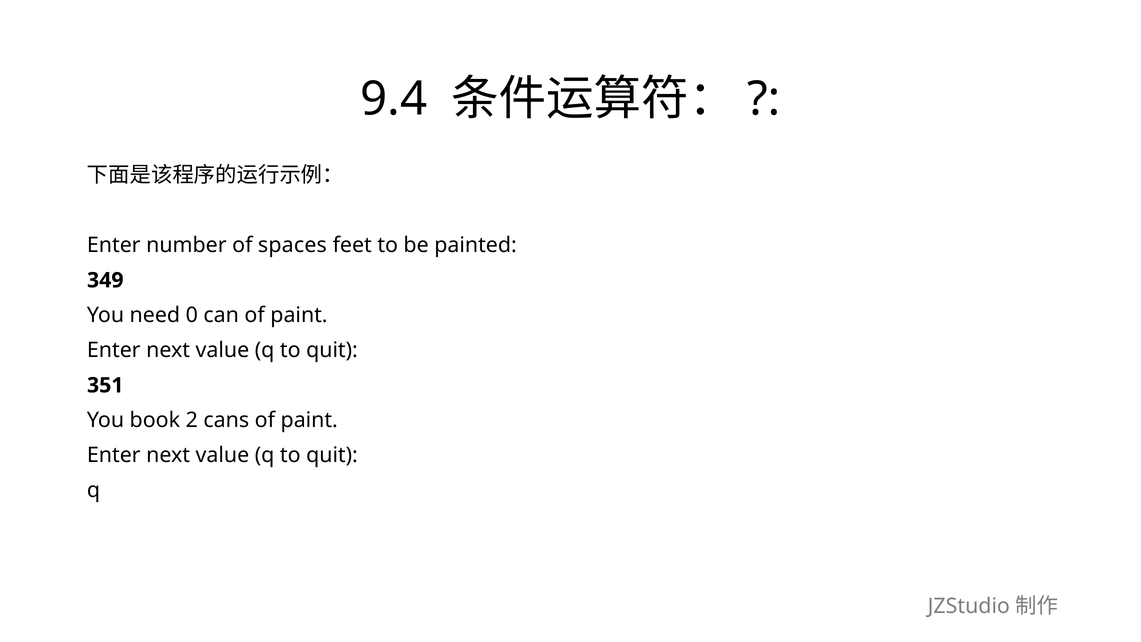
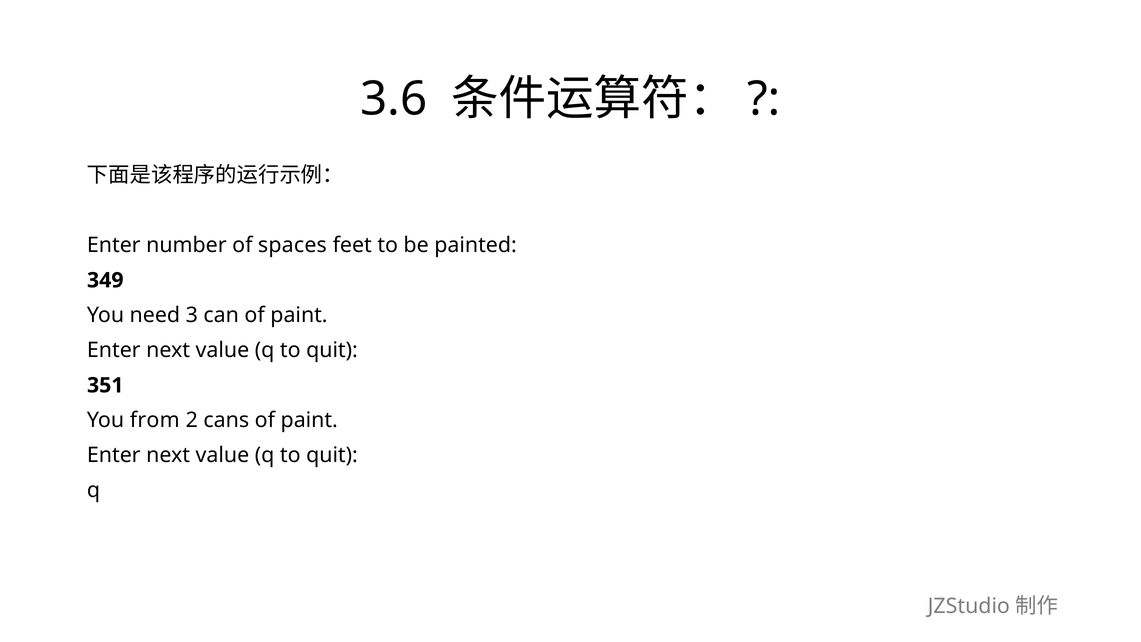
9.4: 9.4 -> 3.6
0: 0 -> 3
book: book -> from
